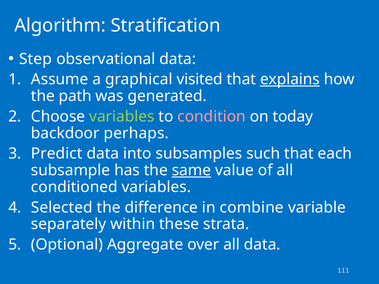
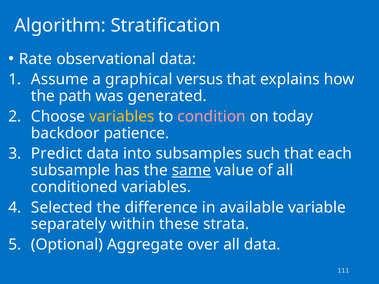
Step: Step -> Rate
visited: visited -> versus
explains underline: present -> none
variables at (122, 117) colour: light green -> yellow
perhaps: perhaps -> patience
combine: combine -> available
